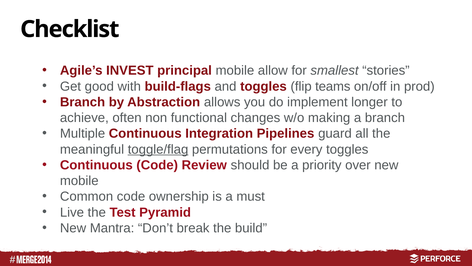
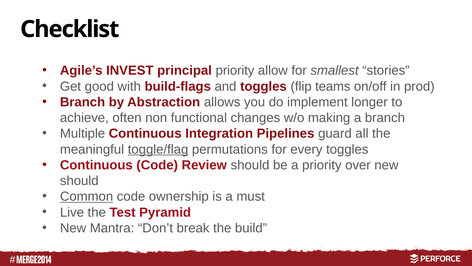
principal mobile: mobile -> priority
mobile at (79, 181): mobile -> should
Common underline: none -> present
